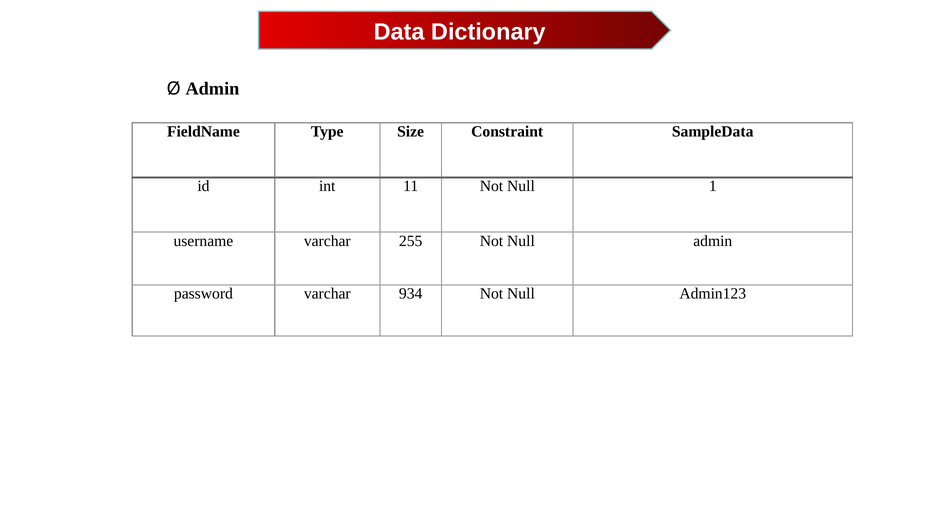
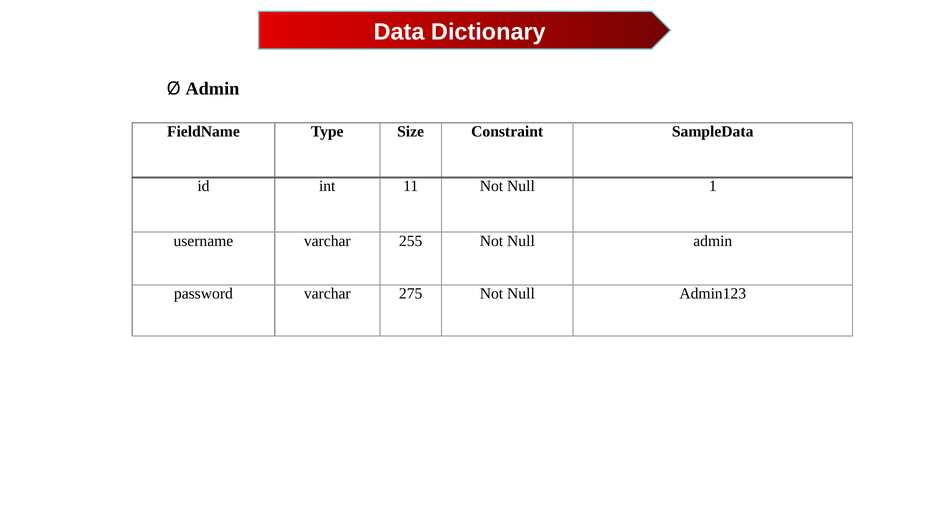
934: 934 -> 275
